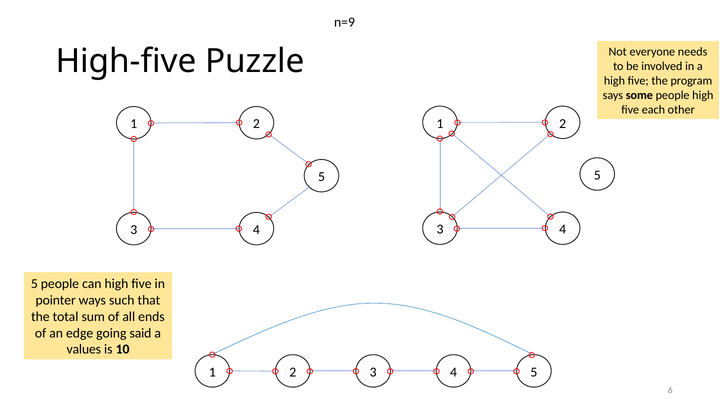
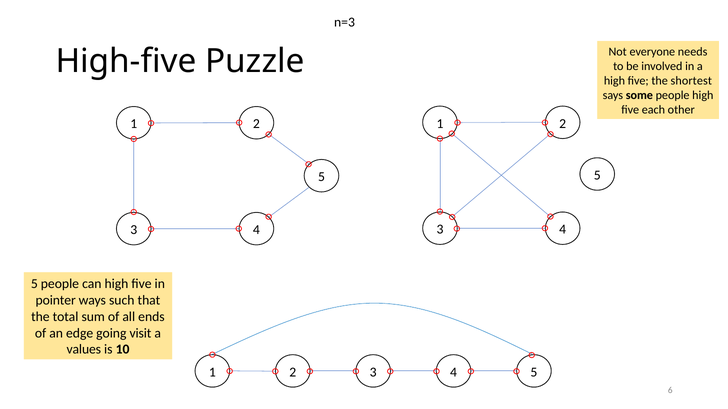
n=9: n=9 -> n=3
program: program -> shortest
said: said -> visit
